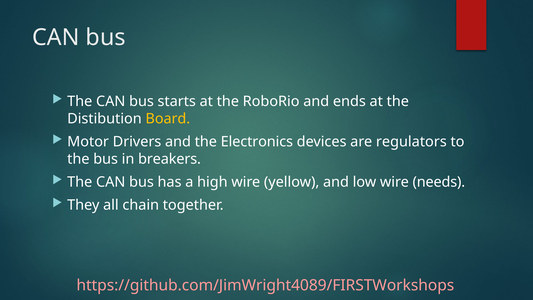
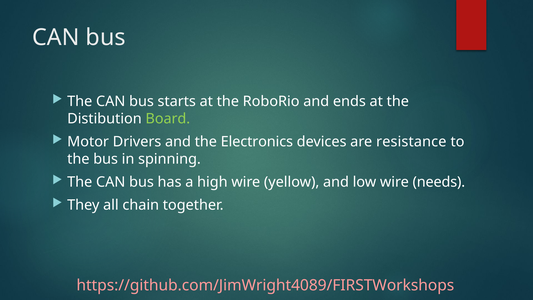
Board colour: yellow -> light green
regulators: regulators -> resistance
breakers: breakers -> spinning
